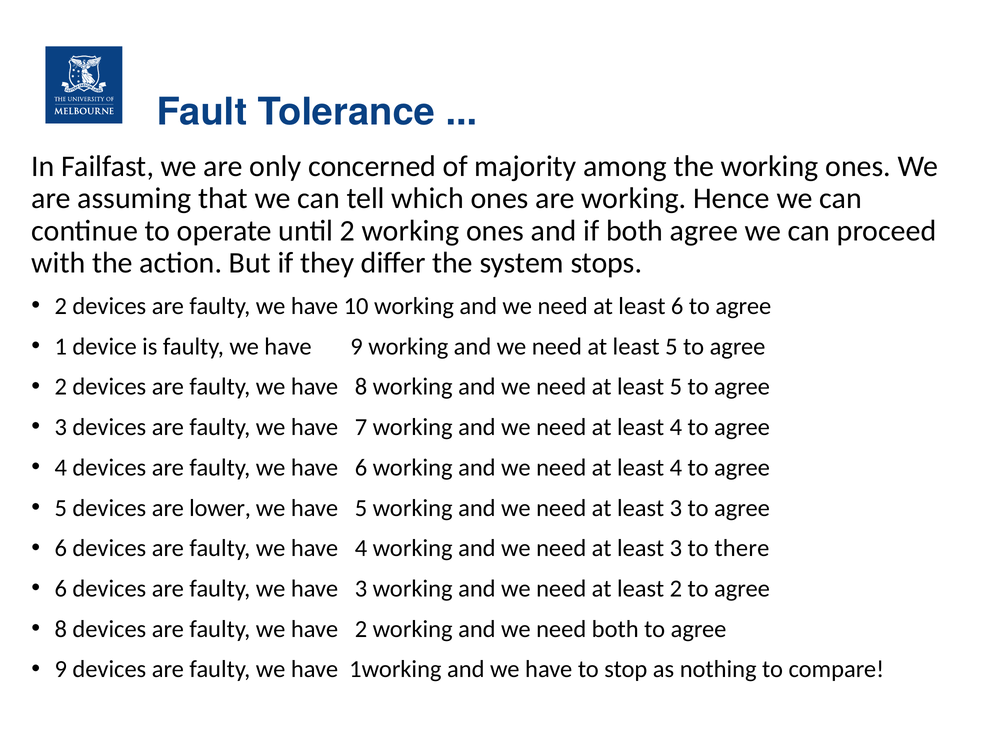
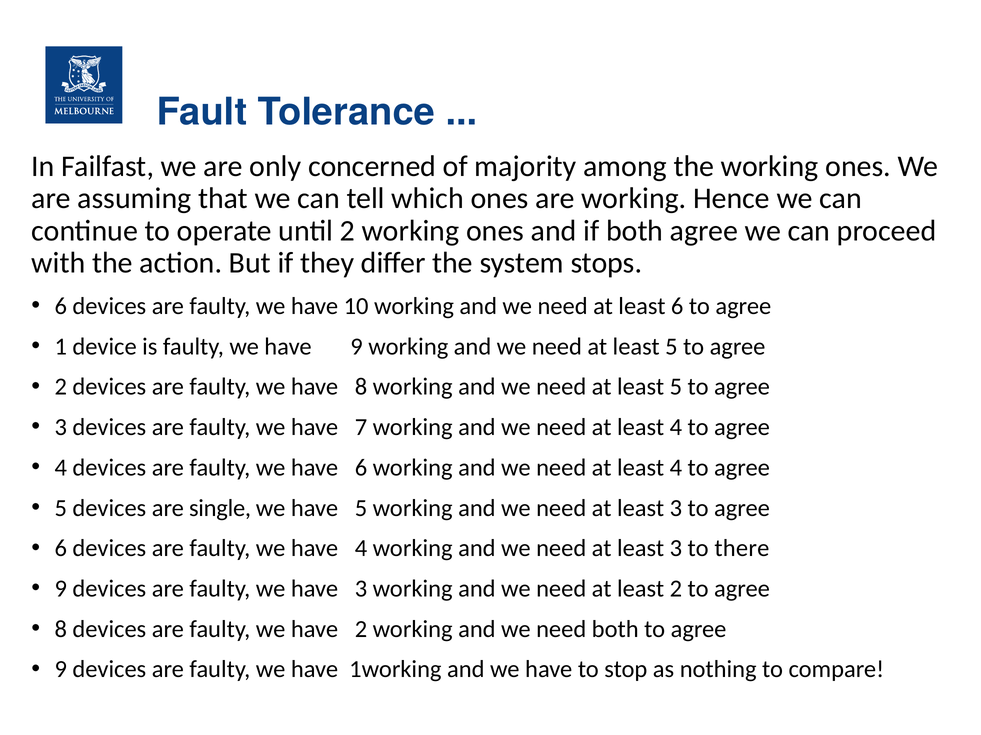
2 at (61, 306): 2 -> 6
lower: lower -> single
6 at (61, 589): 6 -> 9
